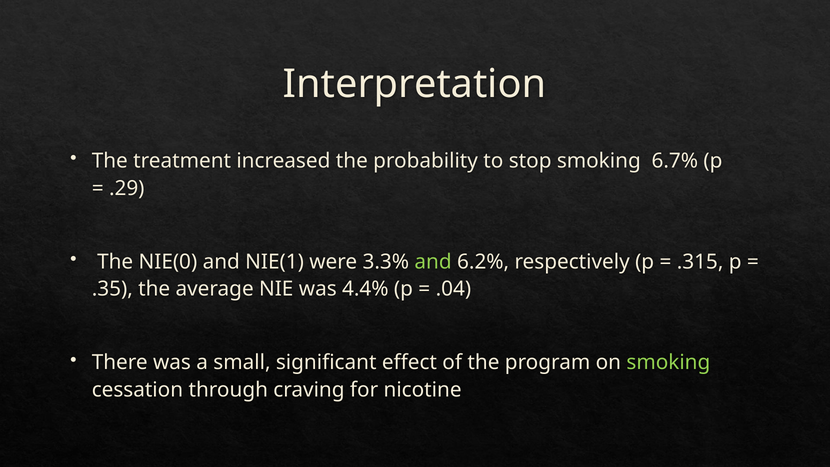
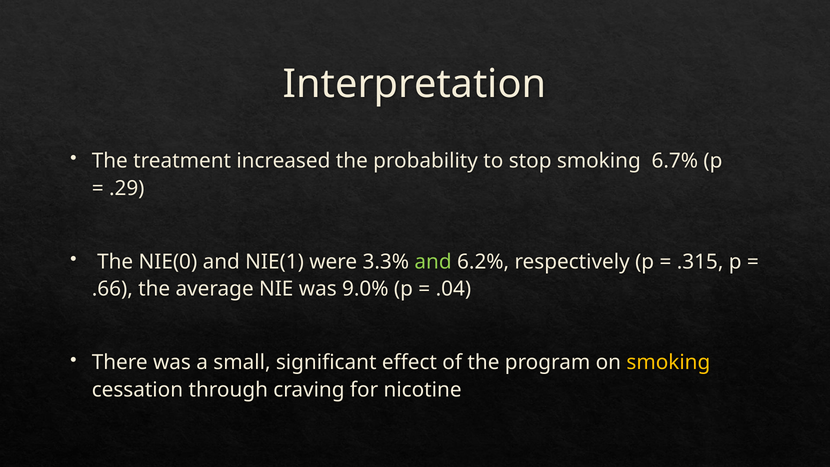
.35: .35 -> .66
4.4%: 4.4% -> 9.0%
smoking at (668, 362) colour: light green -> yellow
